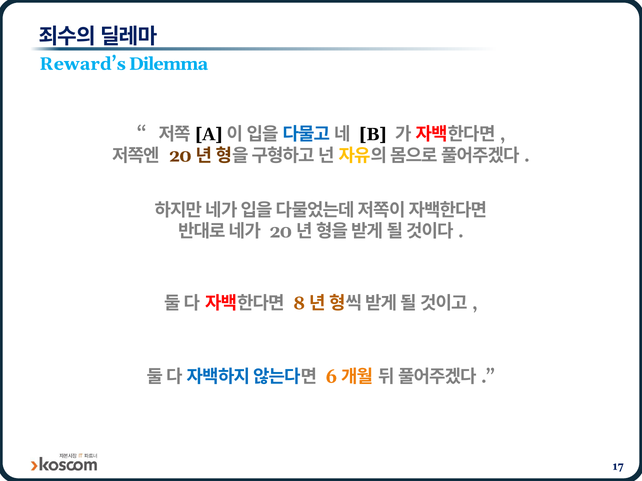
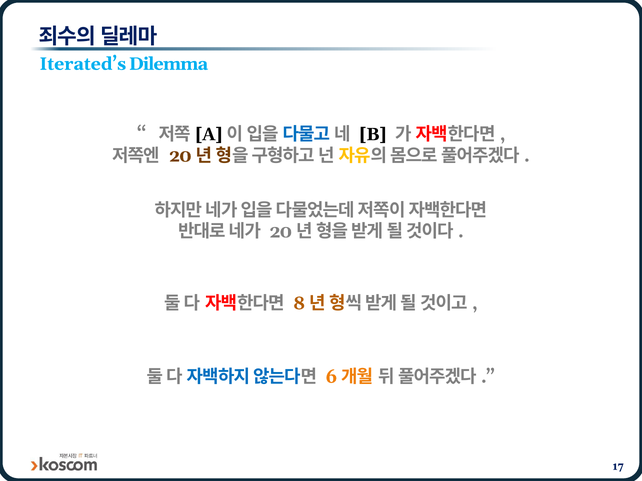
Reward’s: Reward’s -> Iterated’s
